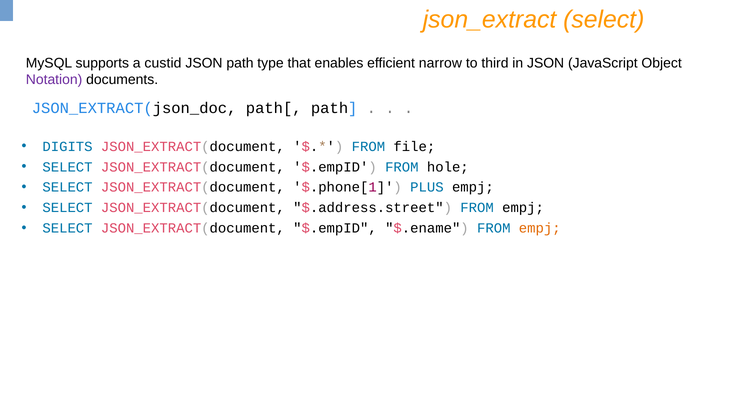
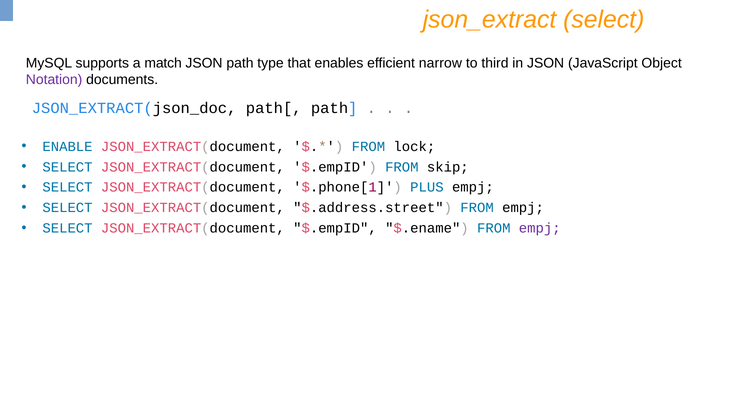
custid: custid -> match
DIGITS: DIGITS -> ENABLE
file: file -> lock
hole: hole -> skip
empj at (540, 228) colour: orange -> purple
